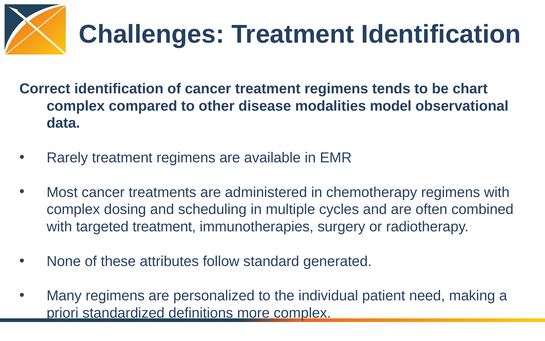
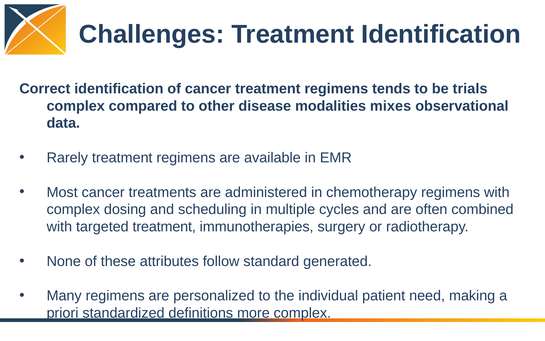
chart: chart -> trials
model: model -> mixes
